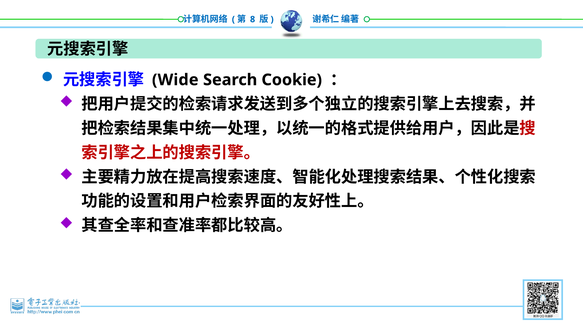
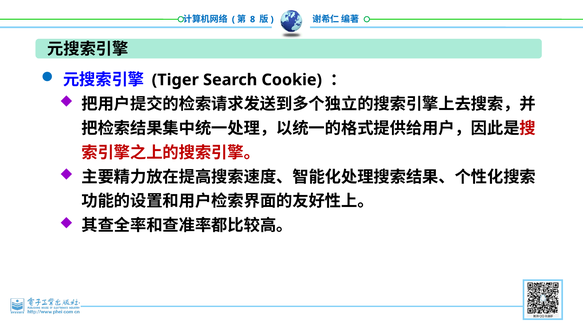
Wide: Wide -> Tiger
